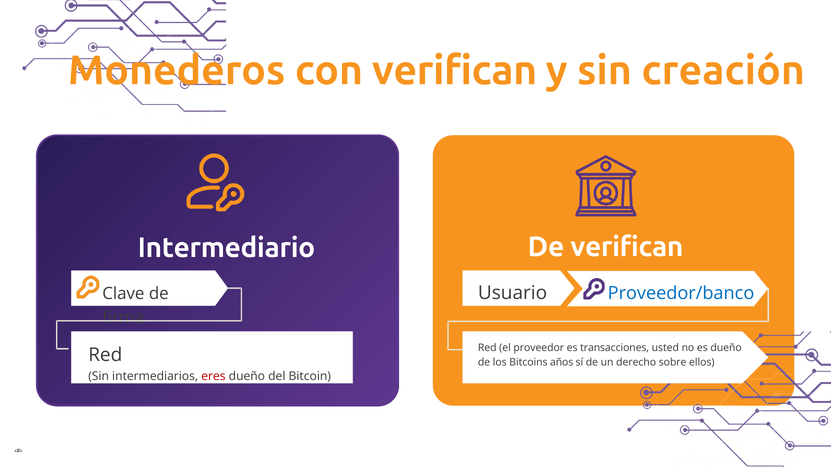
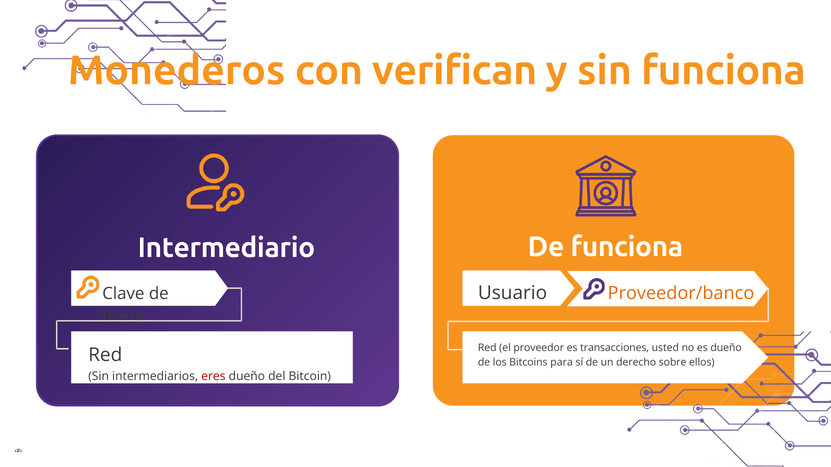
sin creación: creación -> funciona
De verifican: verifican -> funciona
Proveedor/banco colour: blue -> orange
años: años -> para
